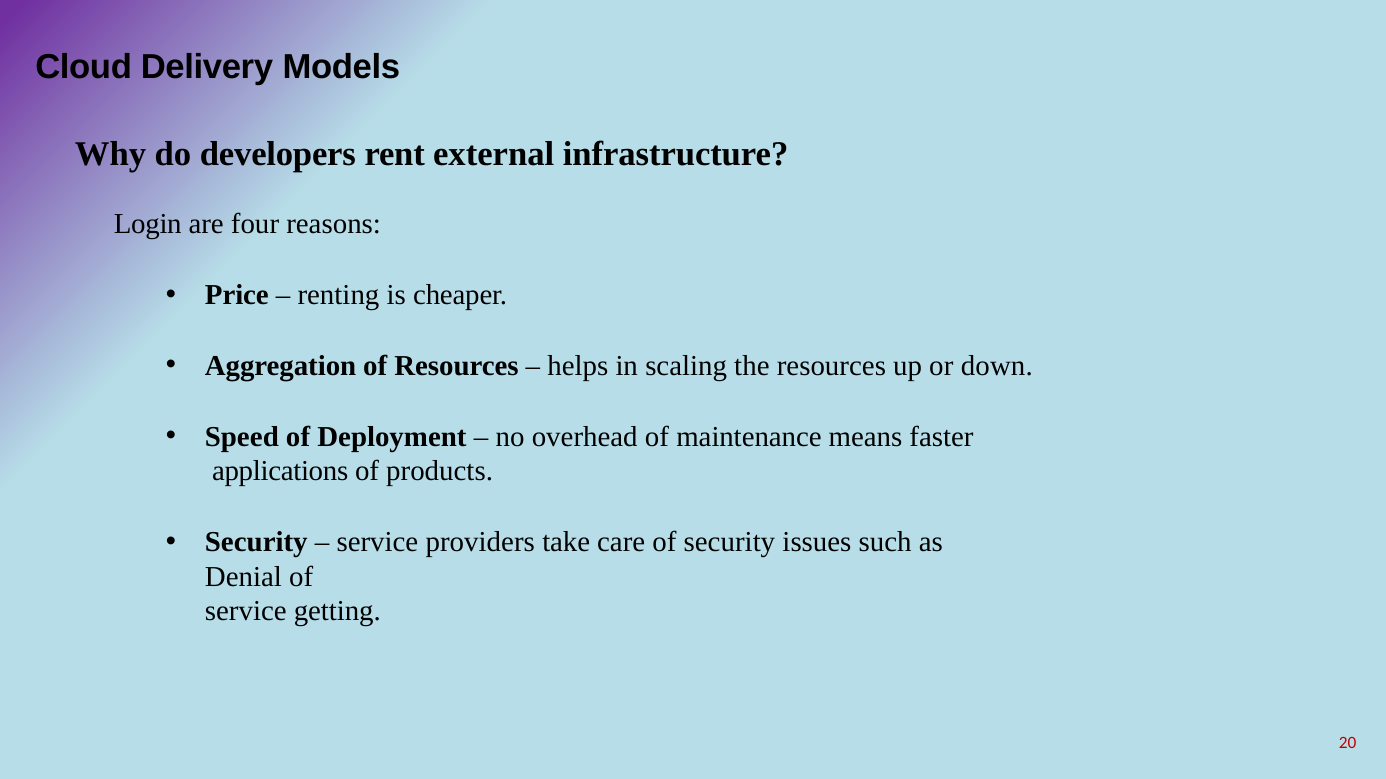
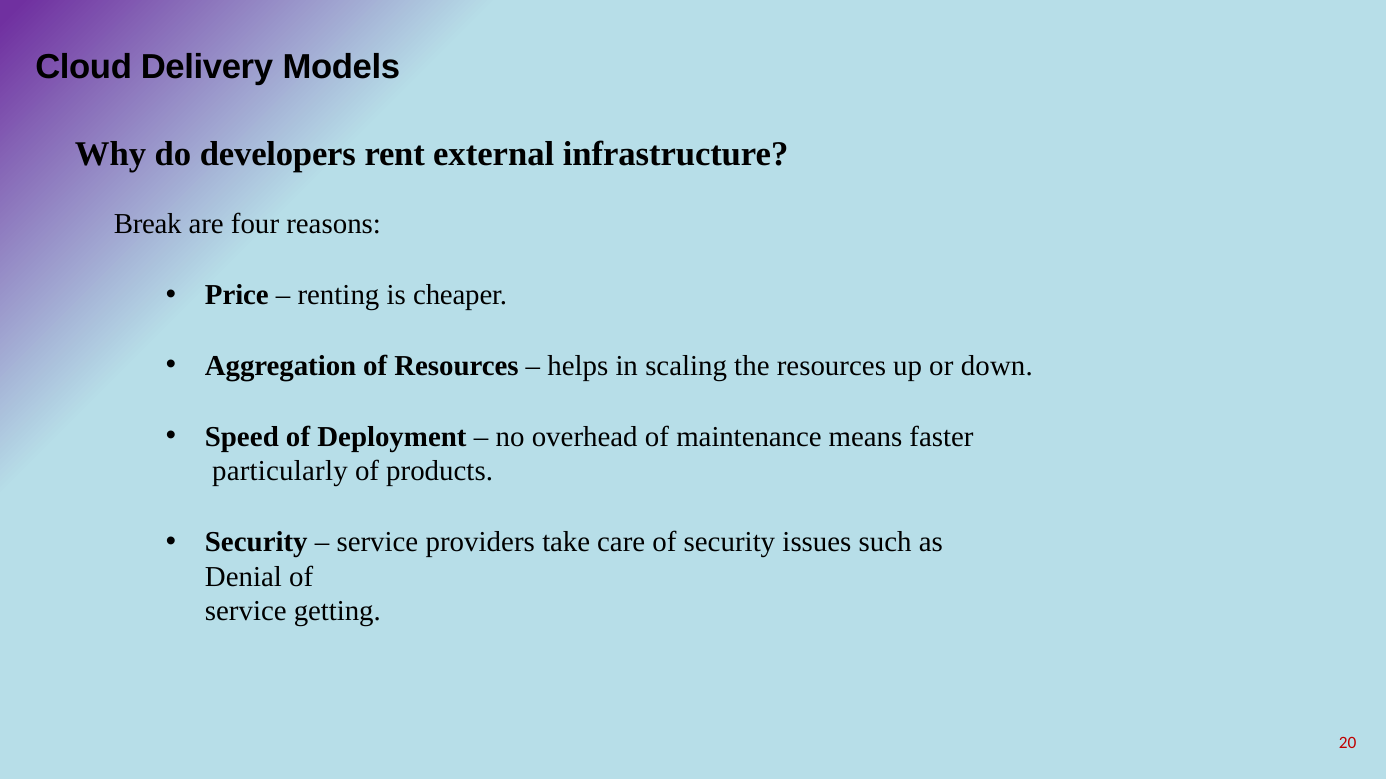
Login: Login -> Break
applications: applications -> particularly
